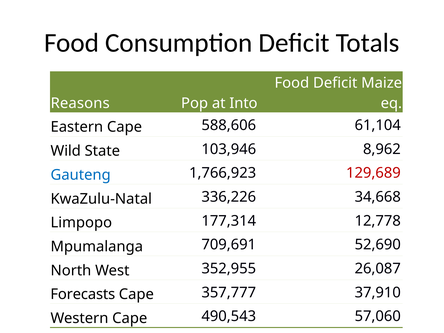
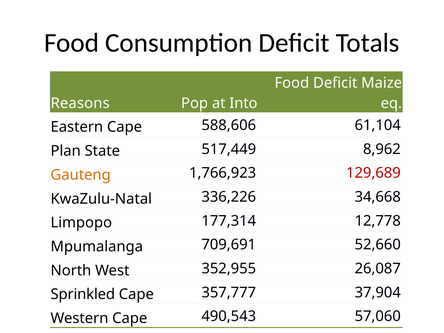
Wild: Wild -> Plan
103,946: 103,946 -> 517,449
Gauteng colour: blue -> orange
52,690: 52,690 -> 52,660
Forecasts: Forecasts -> Sprinkled
37,910: 37,910 -> 37,904
